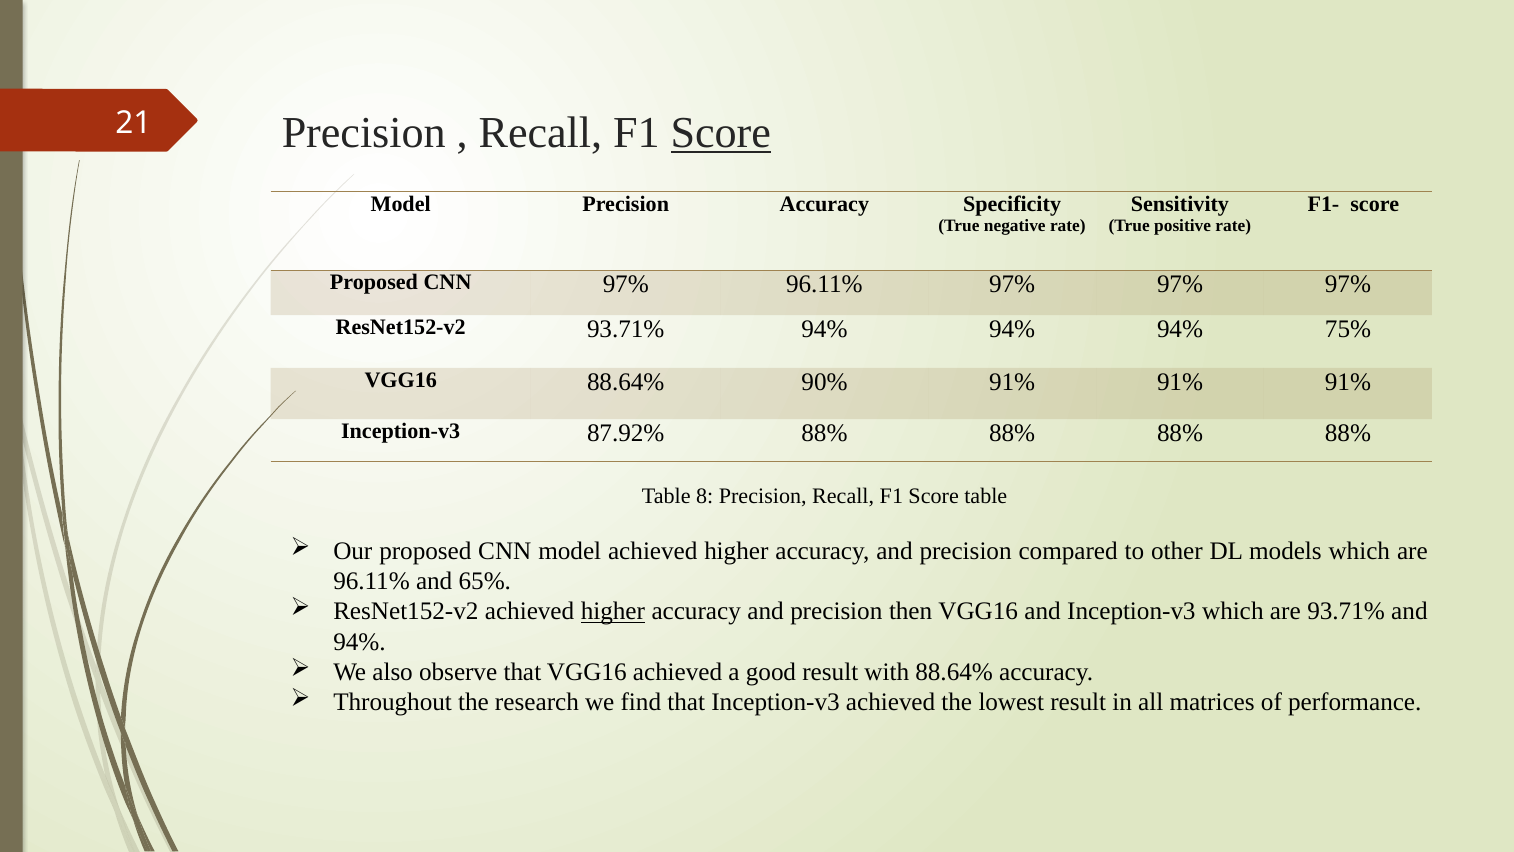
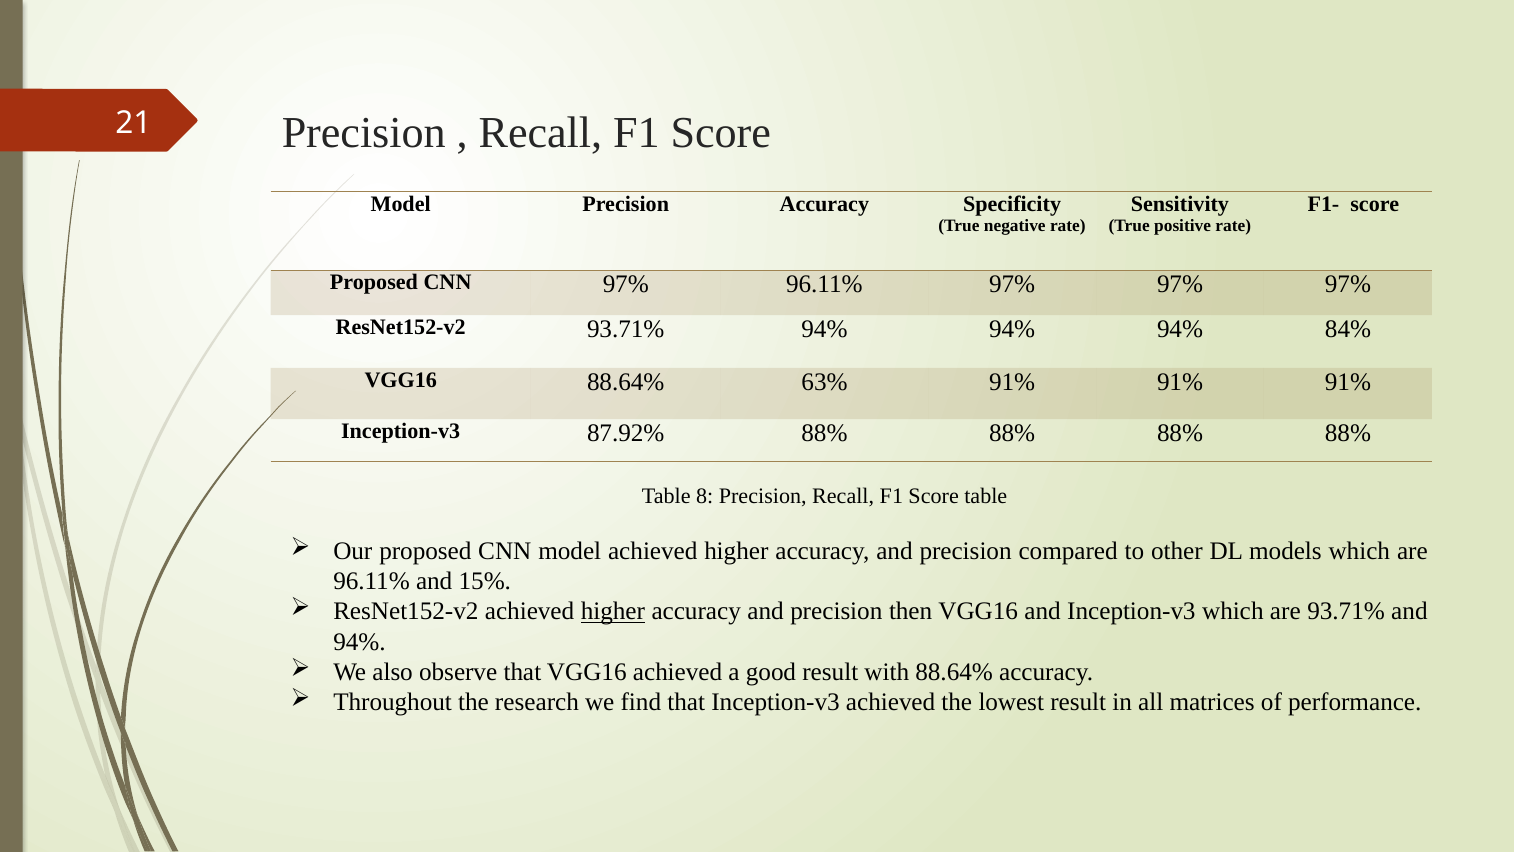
Score at (721, 133) underline: present -> none
75%: 75% -> 84%
90%: 90% -> 63%
65%: 65% -> 15%
